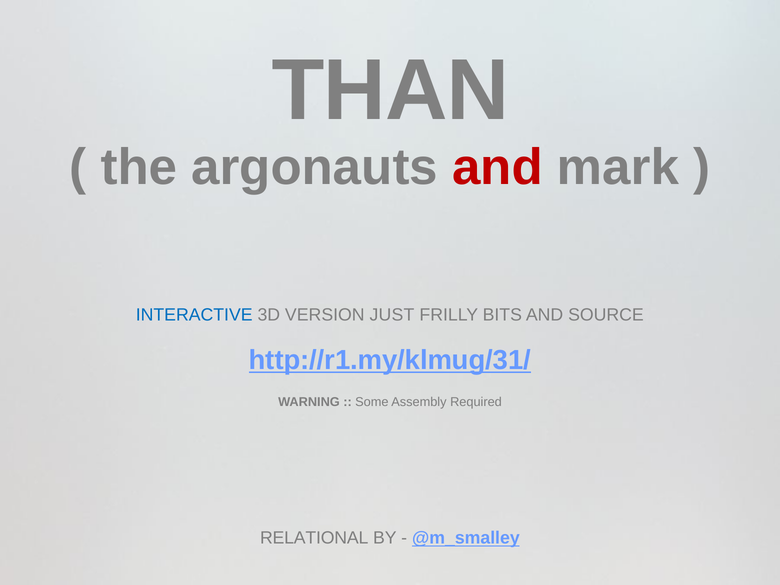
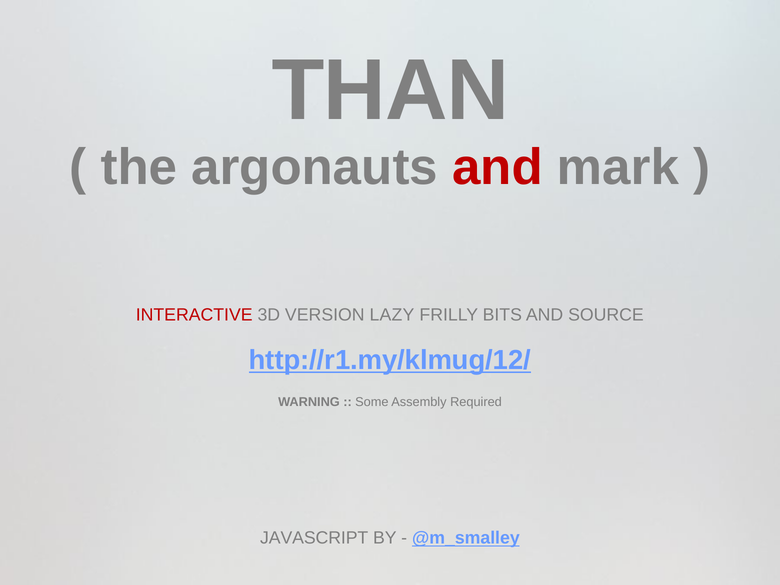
INTERACTIVE colour: blue -> red
JUST: JUST -> LAZY
http://r1.my/klmug/31/: http://r1.my/klmug/31/ -> http://r1.my/klmug/12/
RELATIONAL: RELATIONAL -> JAVASCRIPT
